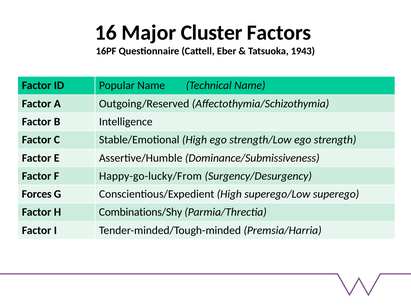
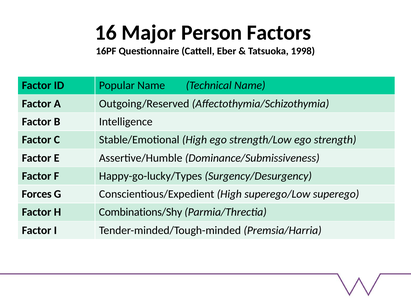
Cluster: Cluster -> Person
1943: 1943 -> 1998
Happy-go-lucky/From: Happy-go-lucky/From -> Happy-go-lucky/Types
